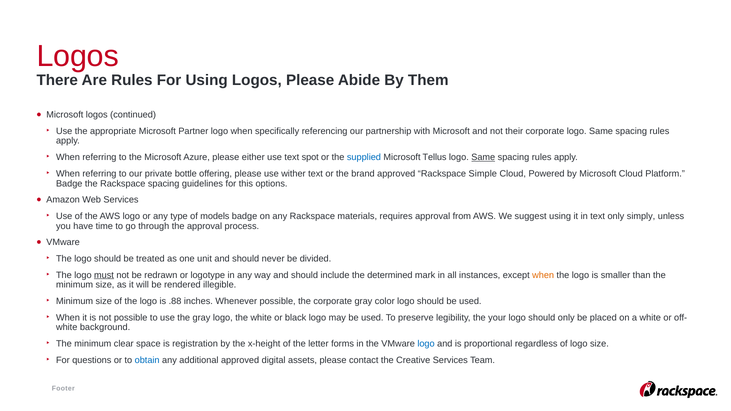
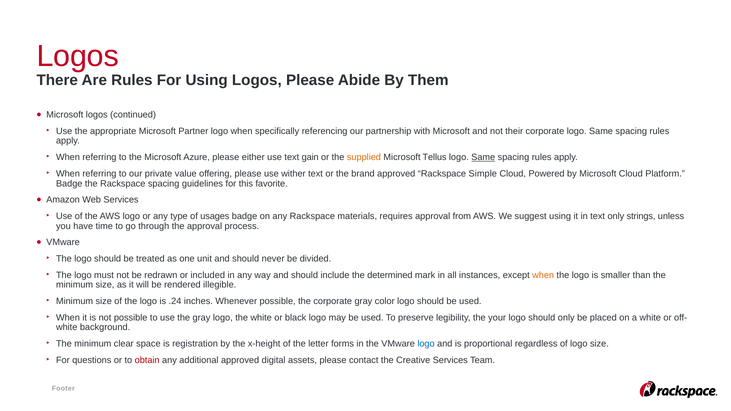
spot: spot -> gain
supplied colour: blue -> orange
bottle: bottle -> value
options: options -> favorite
models: models -> usages
simply: simply -> strings
must underline: present -> none
logotype: logotype -> included
.88: .88 -> .24
obtain colour: blue -> red
